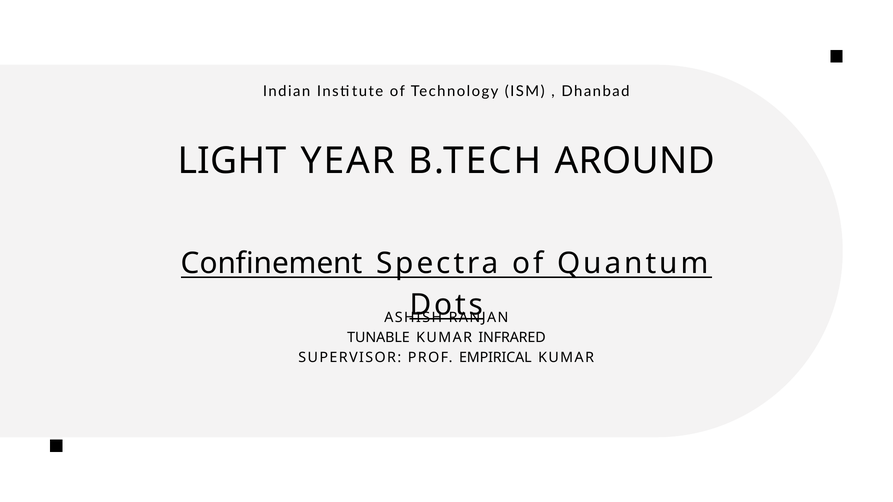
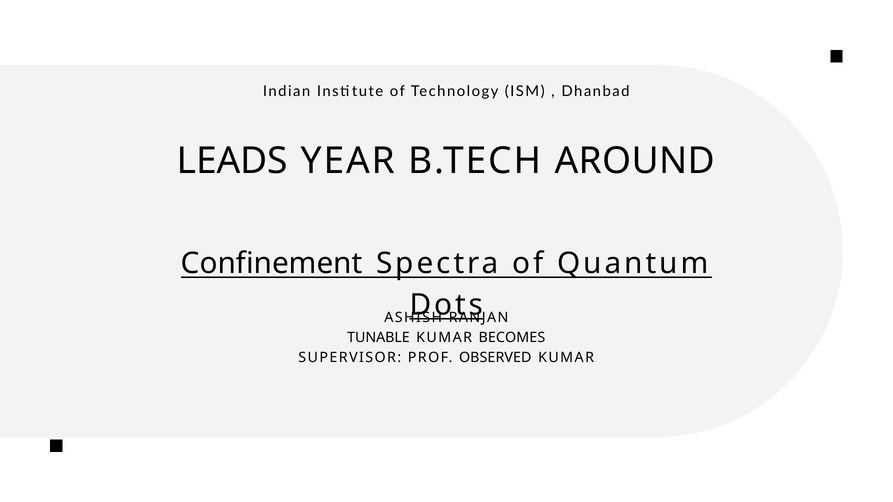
LIGHT: LIGHT -> LEADS
INFRARED: INFRARED -> BECOMES
EMPIRICAL: EMPIRICAL -> OBSERVED
